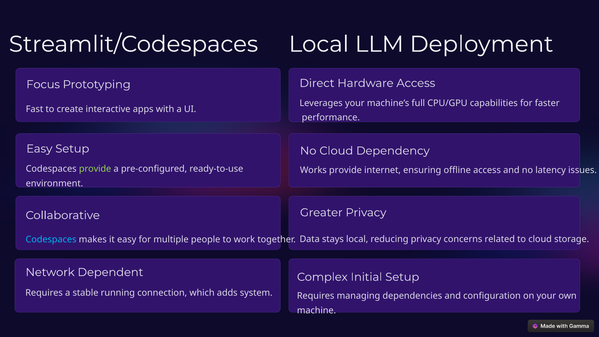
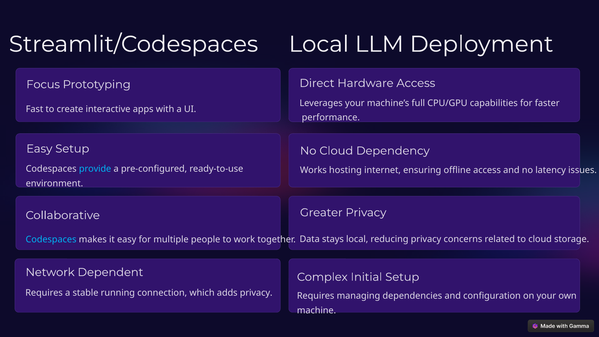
provide at (95, 169) colour: light green -> light blue
Works provide: provide -> hosting
adds system: system -> privacy
